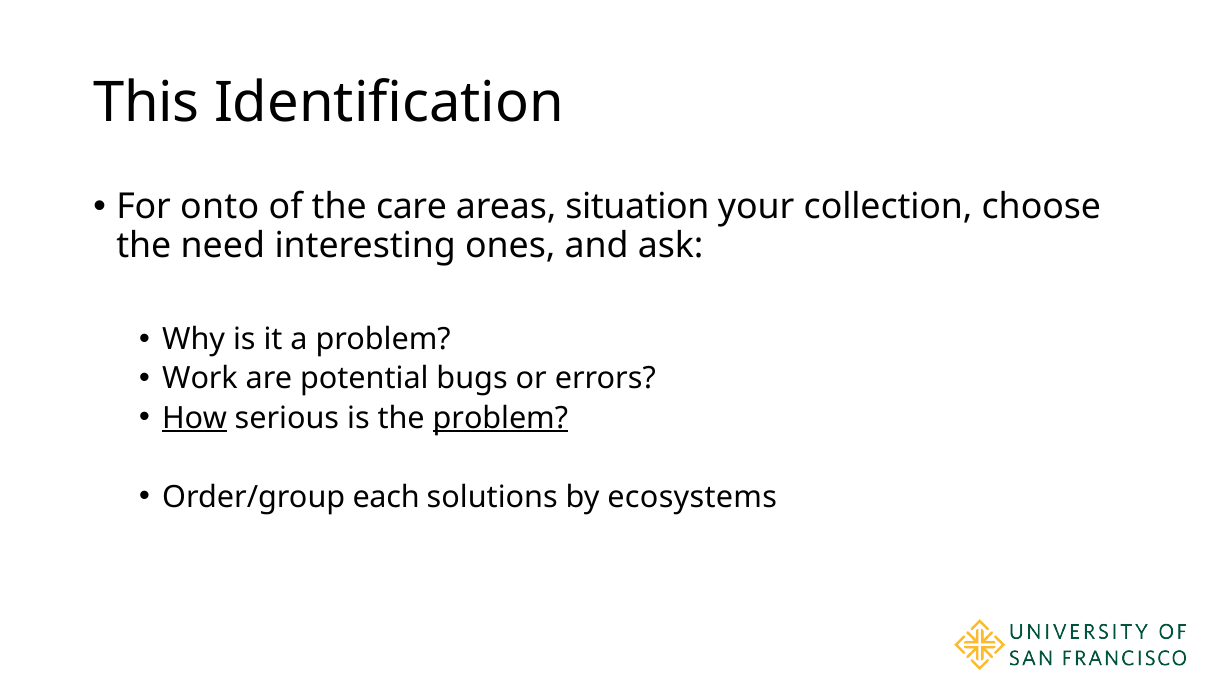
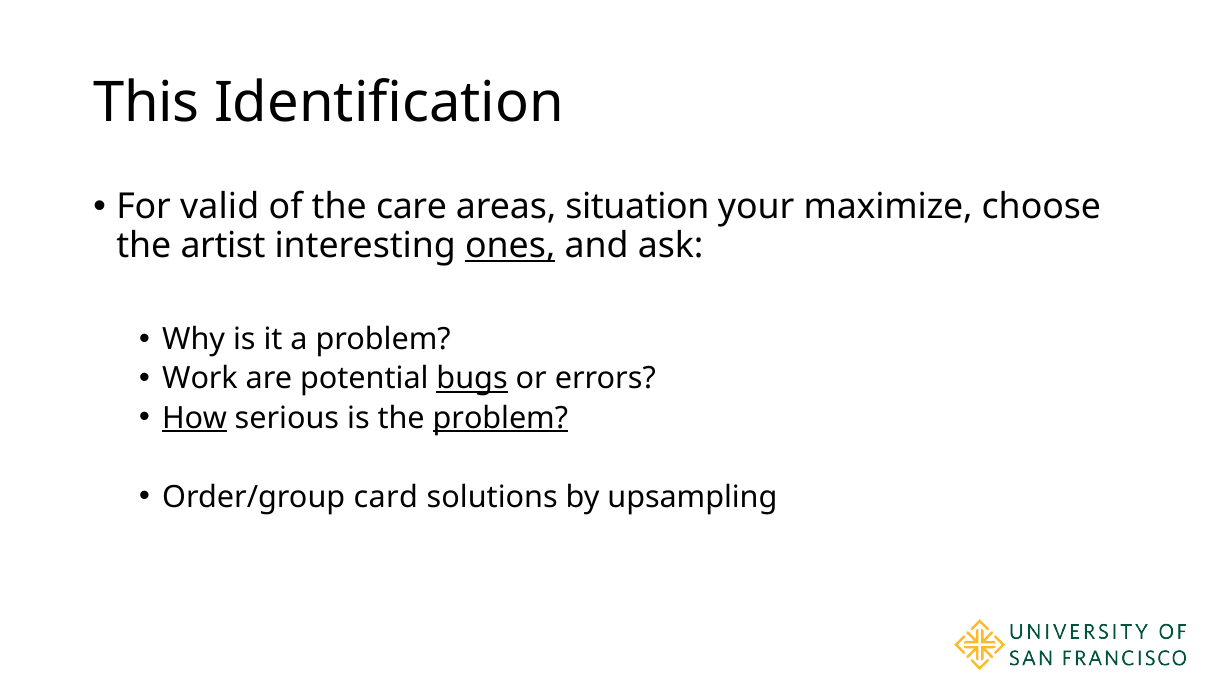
onto: onto -> valid
collection: collection -> maximize
need: need -> artist
ones underline: none -> present
bugs underline: none -> present
each: each -> card
ecosystems: ecosystems -> upsampling
